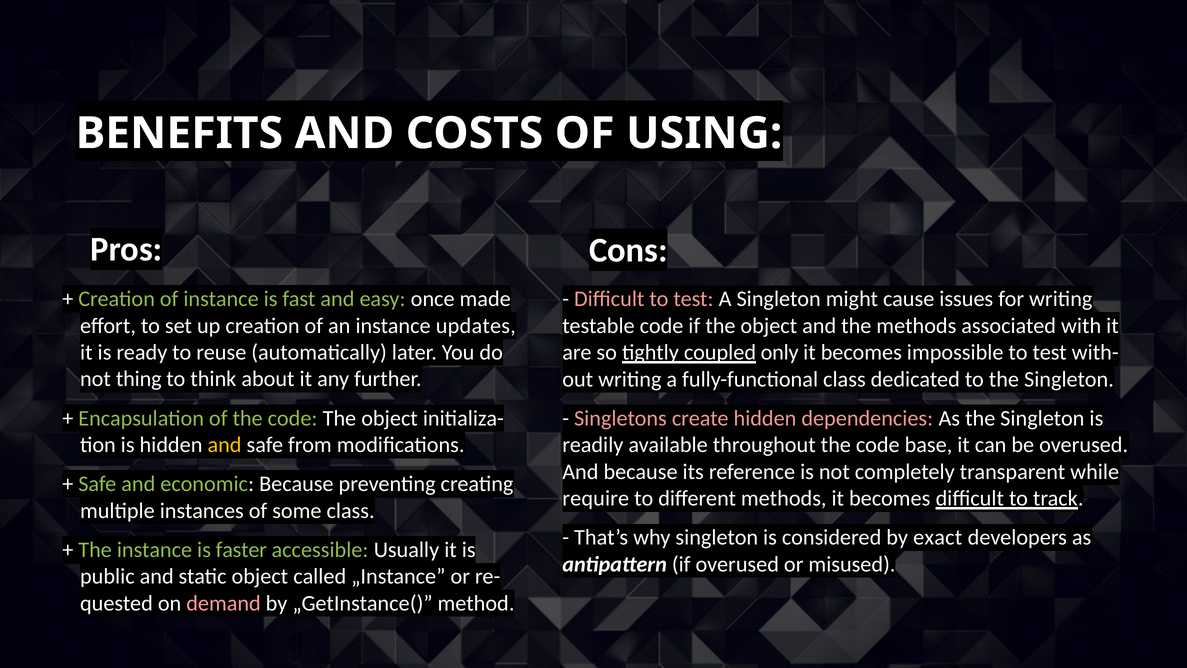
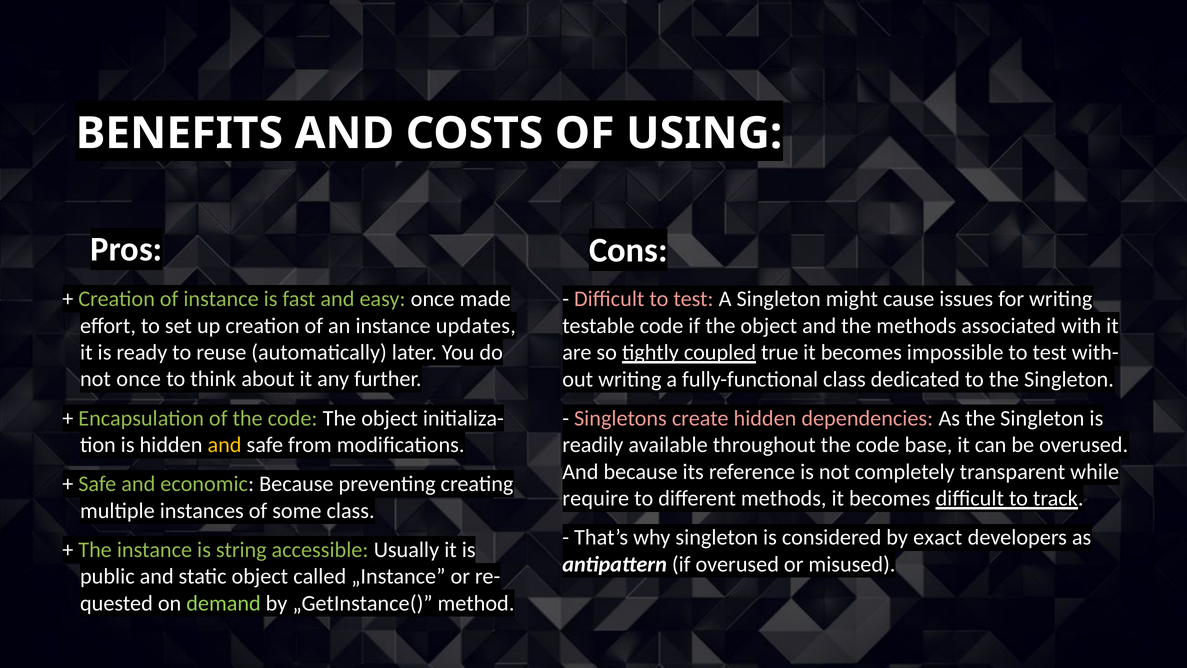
only: only -> true
not thing: thing -> once
faster: faster -> string
demand colour: pink -> light green
